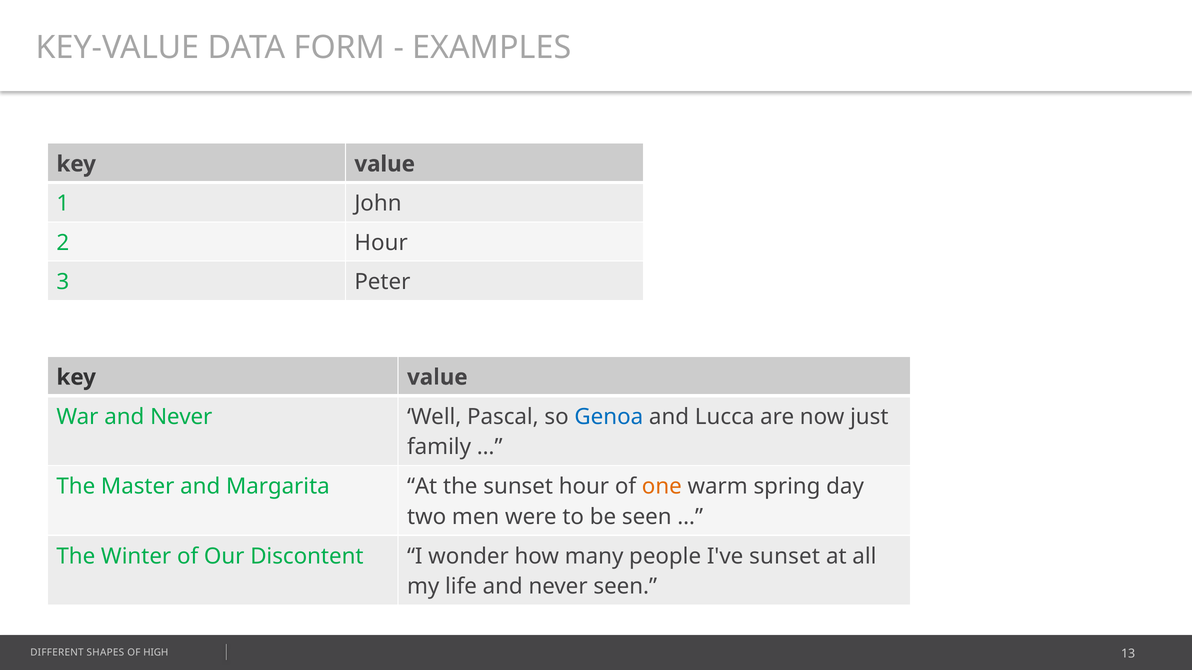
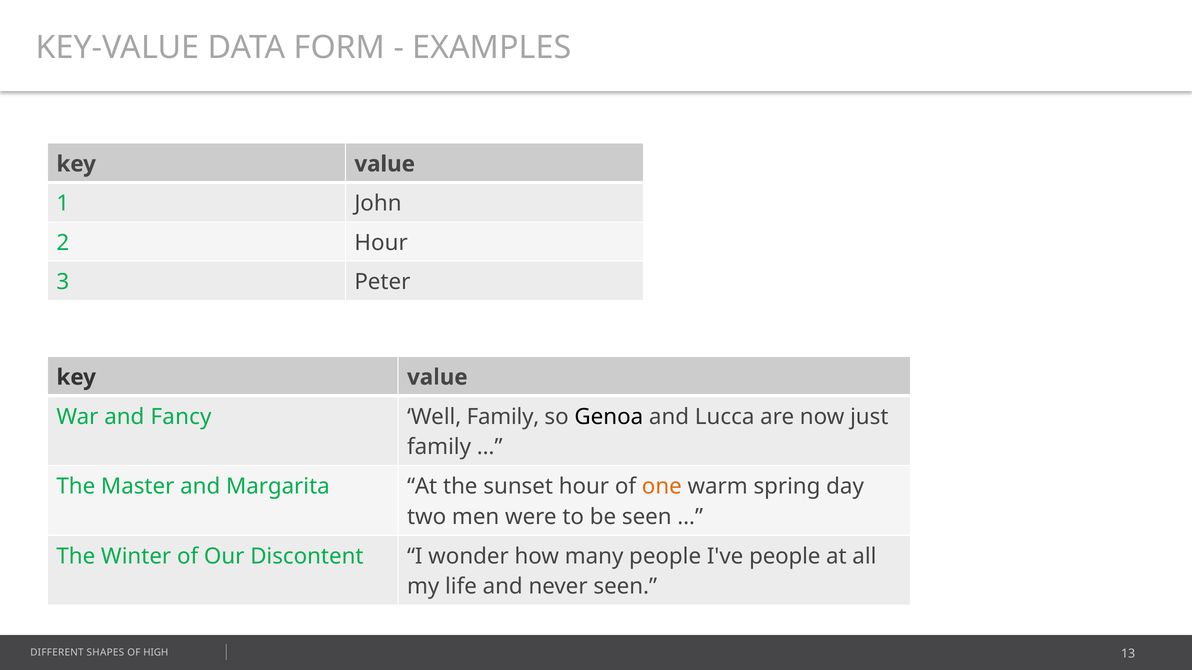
War and Never: Never -> Fancy
Well Pascal: Pascal -> Family
Genoa colour: blue -> black
I've sunset: sunset -> people
